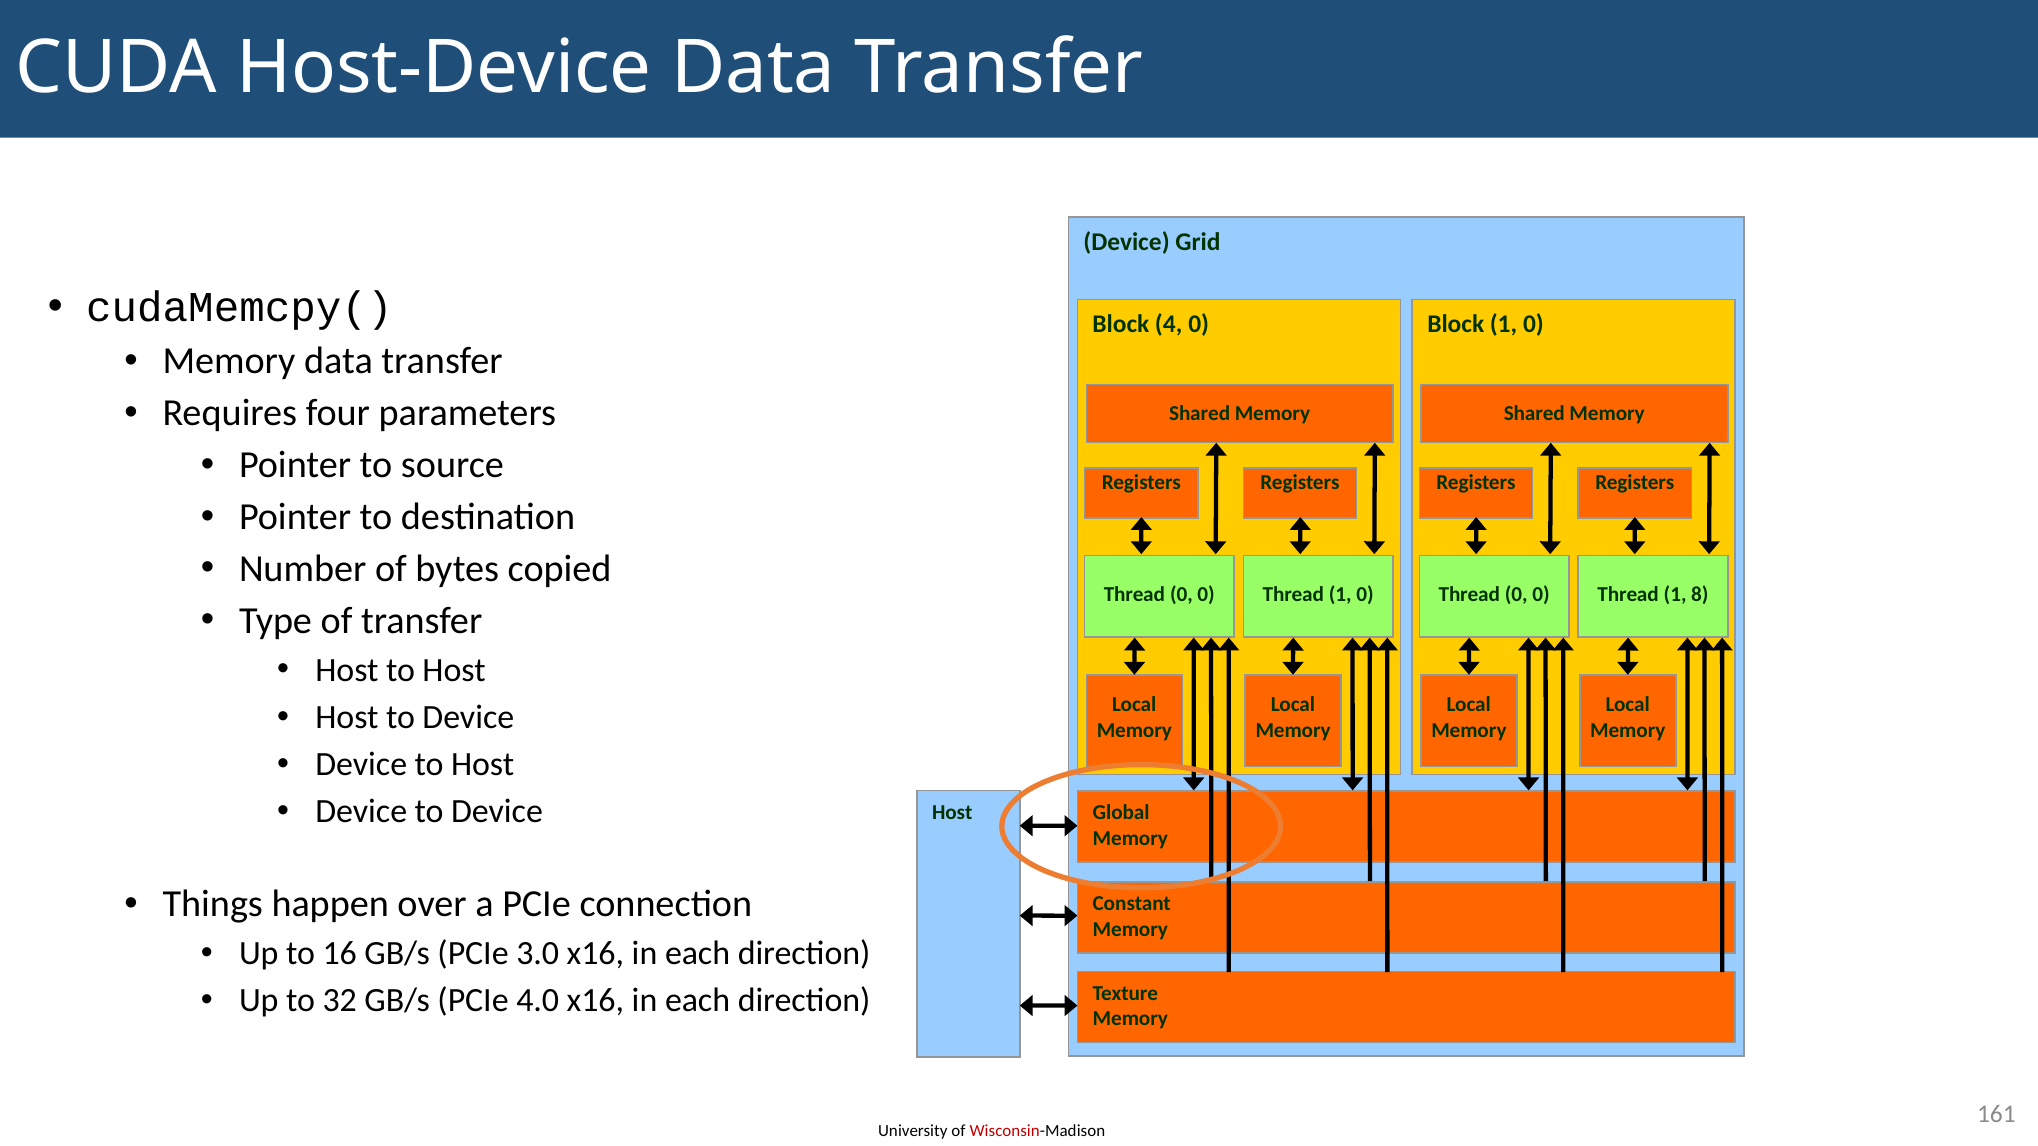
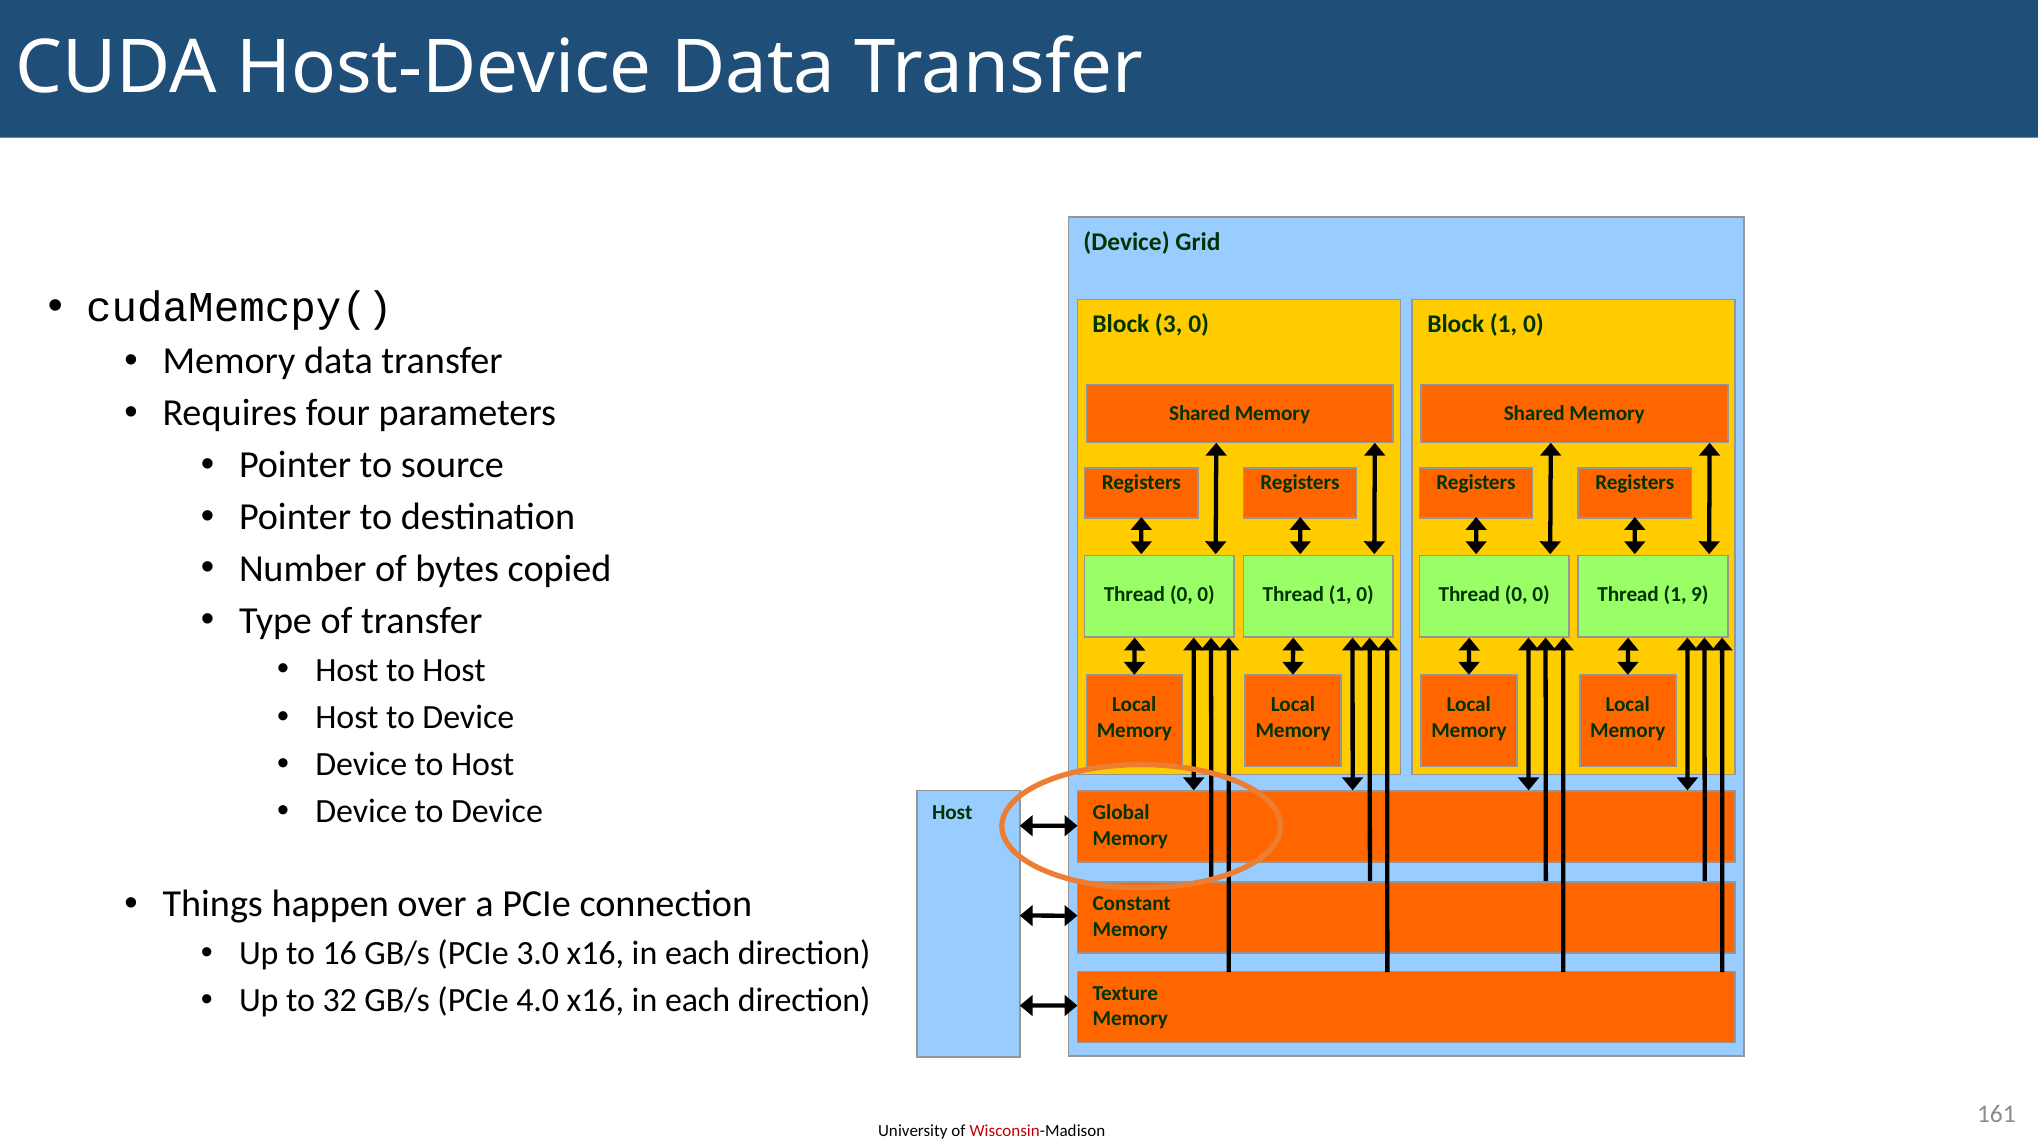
4: 4 -> 3
8: 8 -> 9
